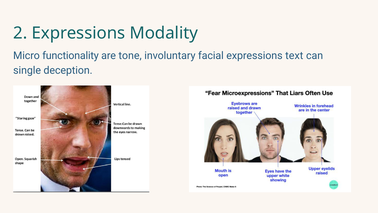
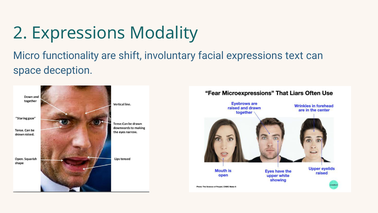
tone: tone -> shift
single: single -> space
